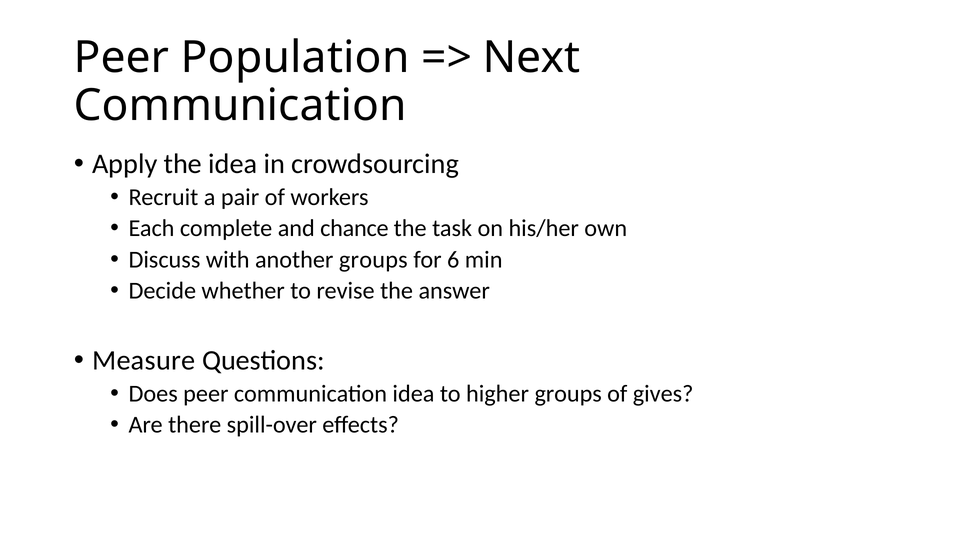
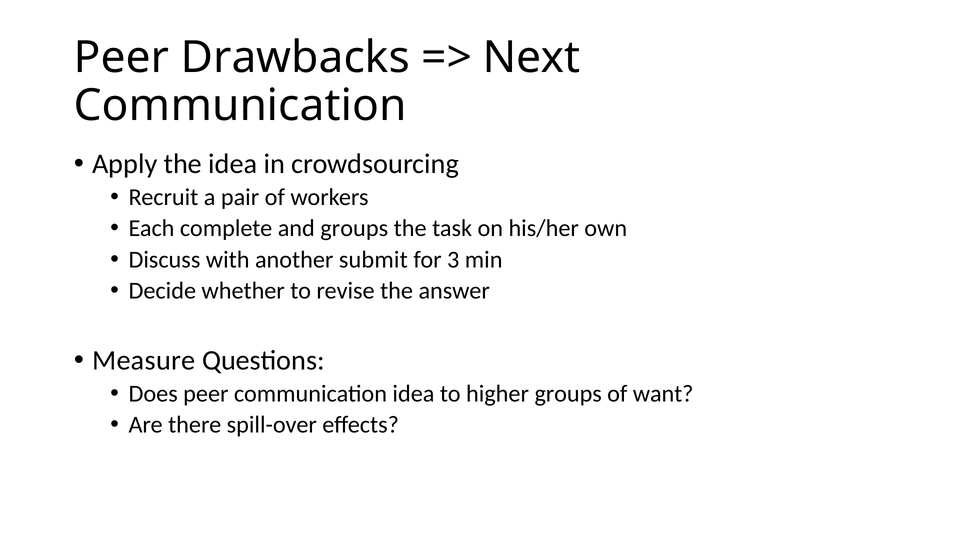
Population: Population -> Drawbacks
and chance: chance -> groups
another groups: groups -> submit
6: 6 -> 3
gives: gives -> want
